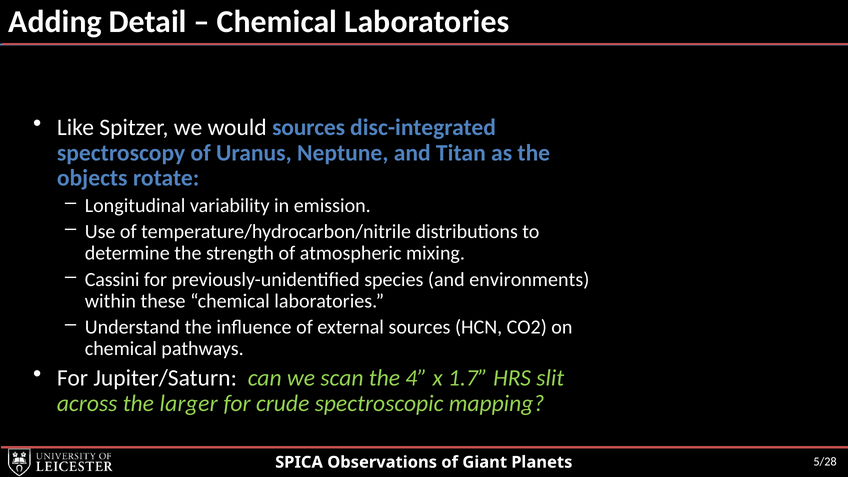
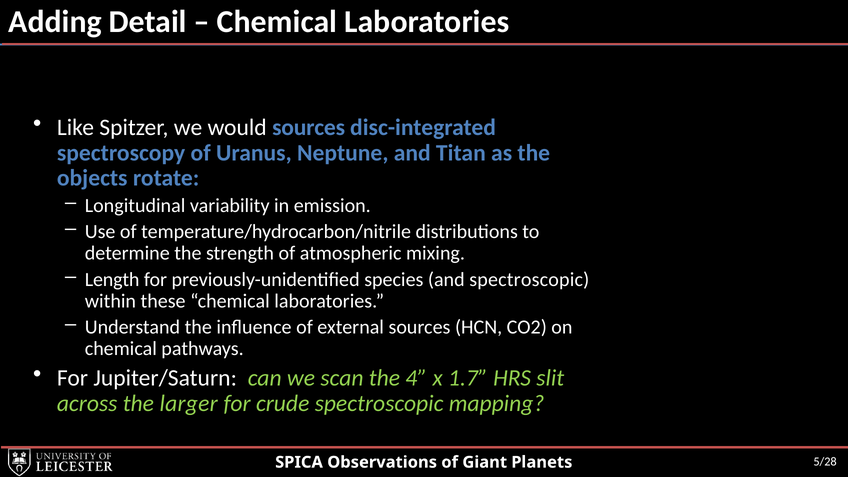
Cassini: Cassini -> Length
and environments: environments -> spectroscopic
